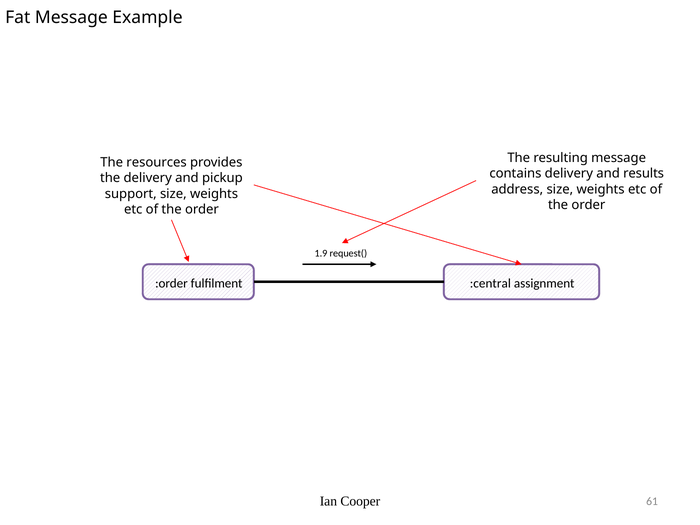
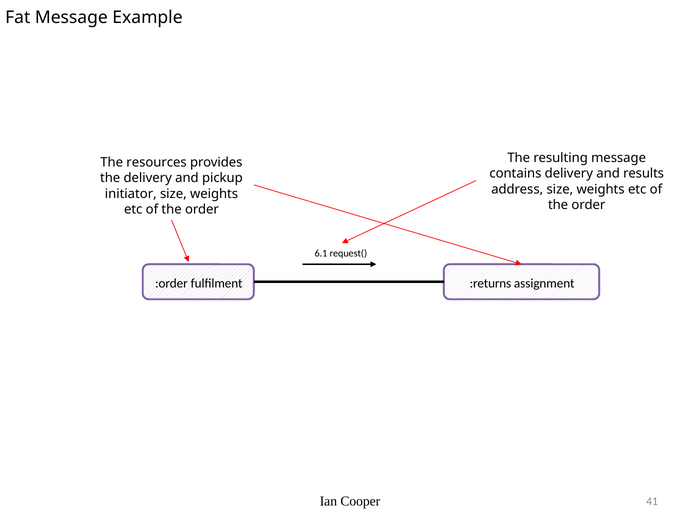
support: support -> initiator
1.9: 1.9 -> 6.1
:central: :central -> :returns
61: 61 -> 41
